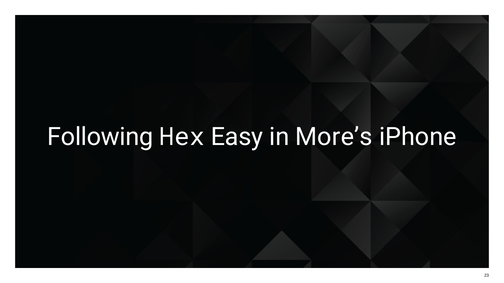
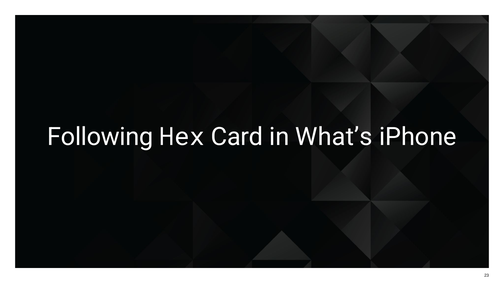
Easy: Easy -> Card
More’s: More’s -> What’s
